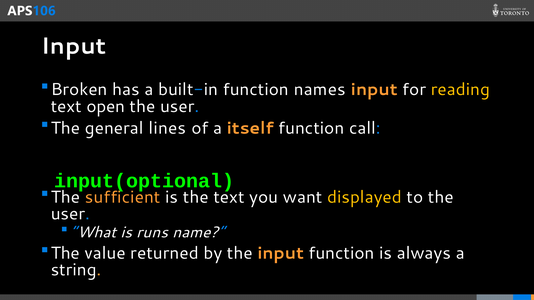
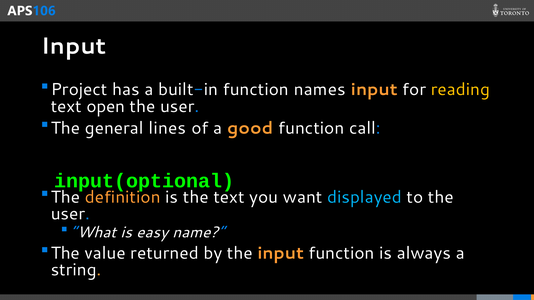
Broken: Broken -> Project
itself: itself -> good
sufficient: sufficient -> definition
displayed colour: yellow -> light blue
runs: runs -> easy
